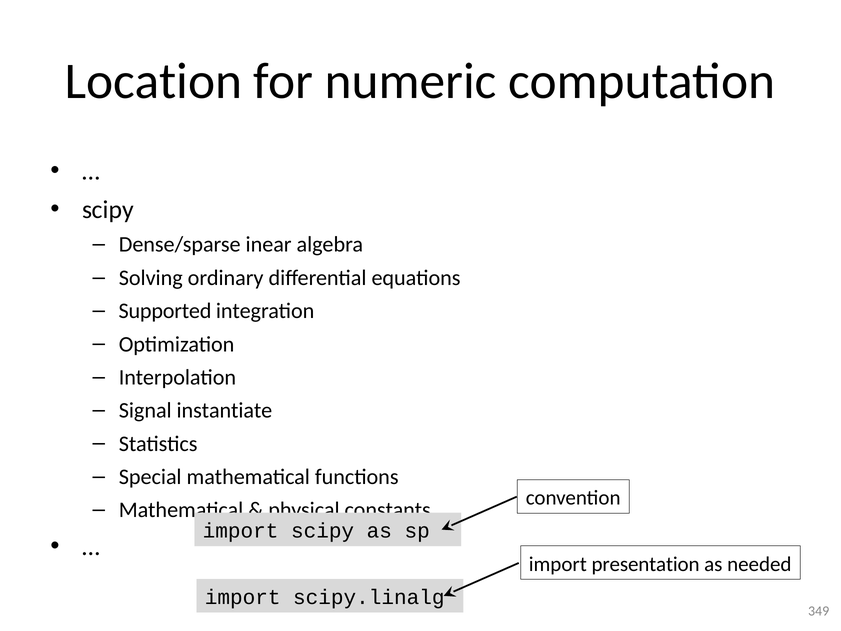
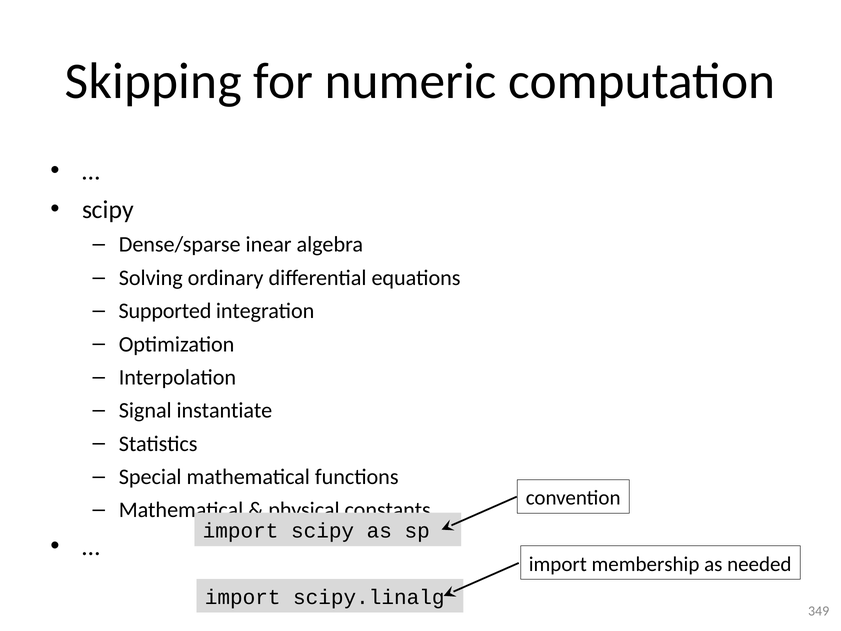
Location: Location -> Skipping
presentation: presentation -> membership
